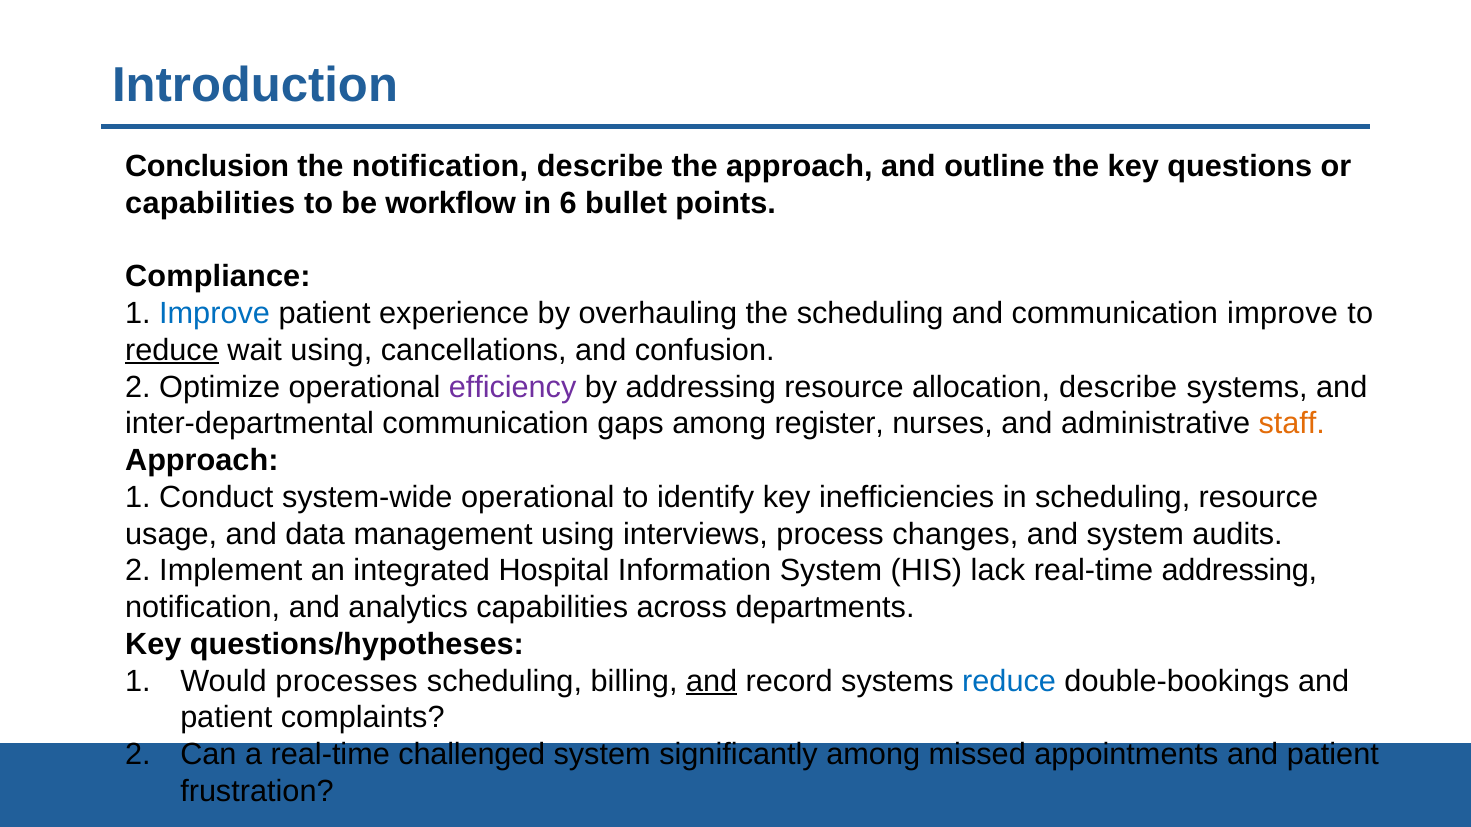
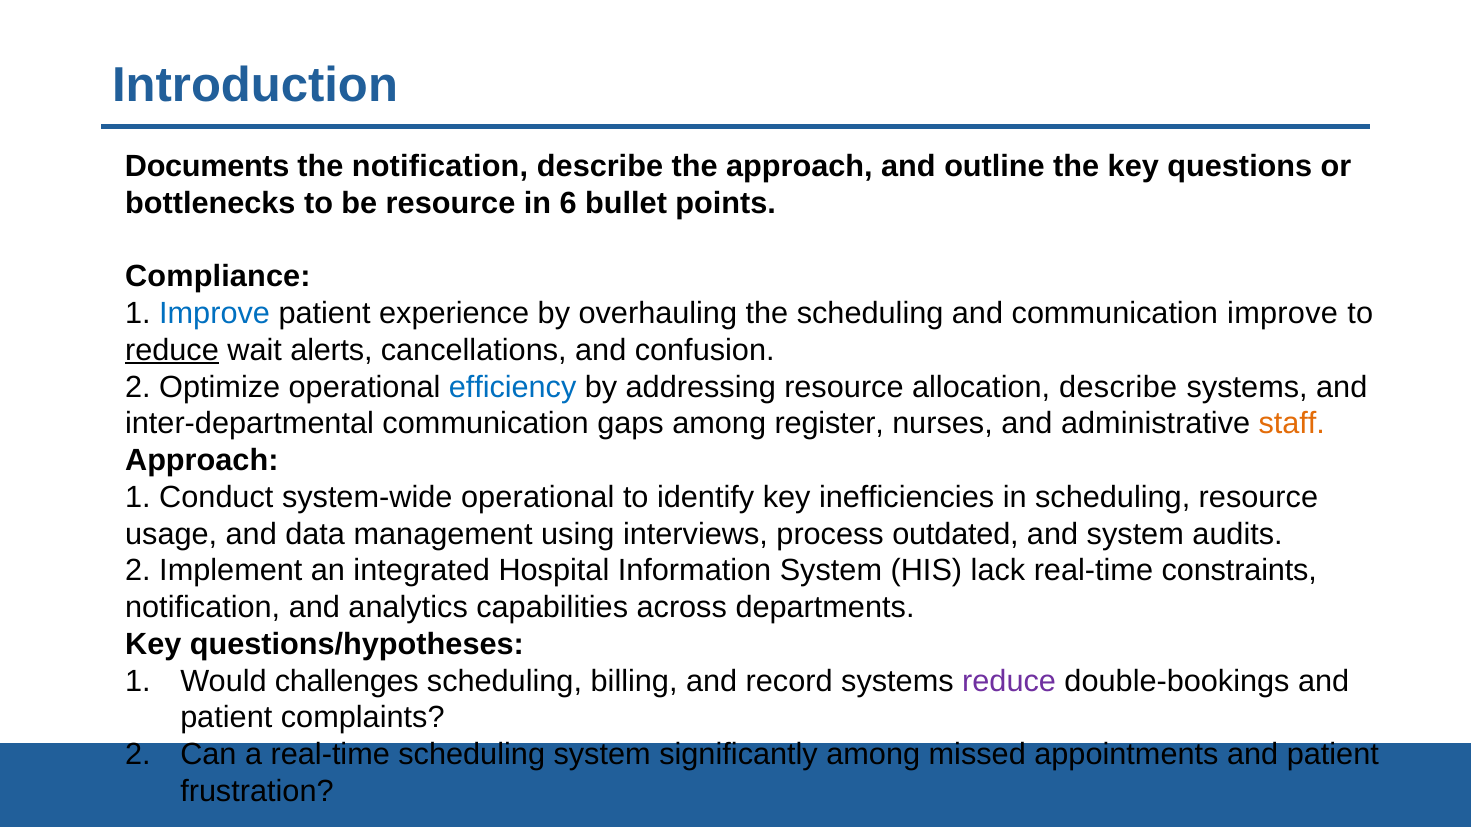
Conclusion: Conclusion -> Documents
capabilities at (210, 203): capabilities -> bottlenecks
be workflow: workflow -> resource
wait using: using -> alerts
efficiency colour: purple -> blue
changes: changes -> outdated
real-time addressing: addressing -> constraints
processes: processes -> challenges
and at (712, 681) underline: present -> none
reduce at (1009, 681) colour: blue -> purple
real-time challenged: challenged -> scheduling
